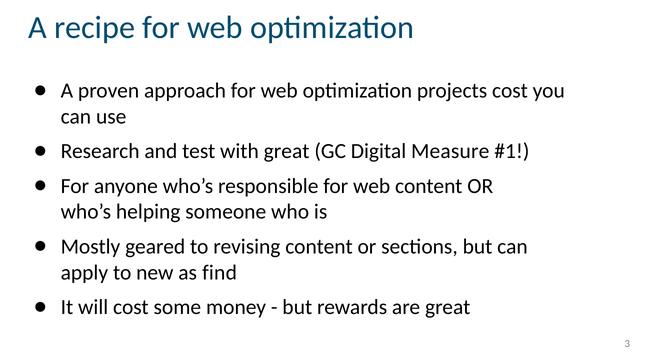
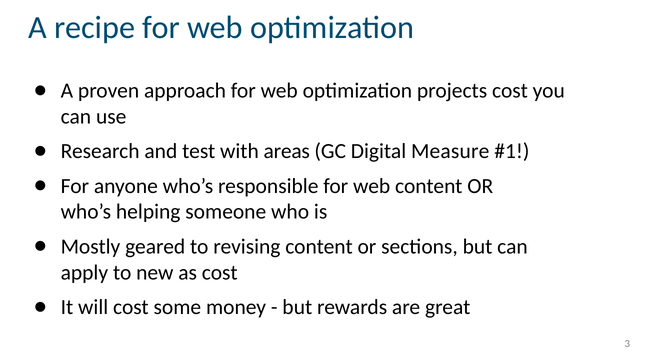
with great: great -> areas
as find: find -> cost
